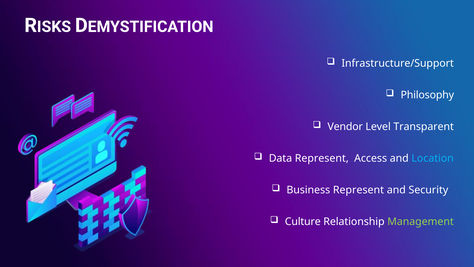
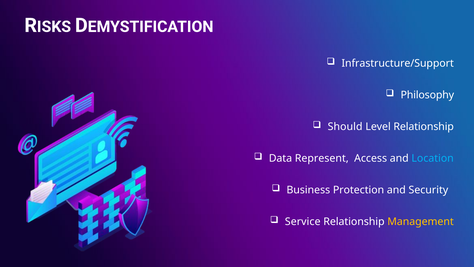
Vendor: Vendor -> Should
Level Transparent: Transparent -> Relationship
Business Represent: Represent -> Protection
Culture: Culture -> Service
Management colour: light green -> yellow
